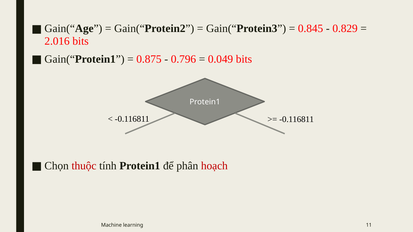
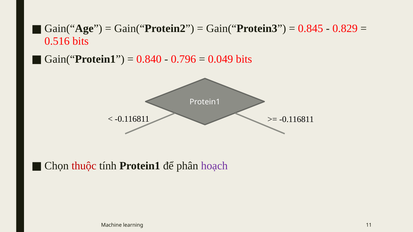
2.016: 2.016 -> 0.516
0.875: 0.875 -> 0.840
hoạch colour: red -> purple
